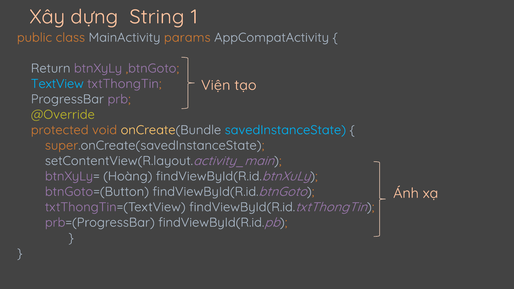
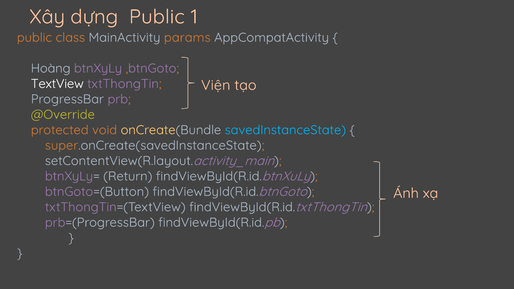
dựng String: String -> Public
Return: Return -> Hoàng
TextView colour: light blue -> white
Hoàng: Hoàng -> Return
